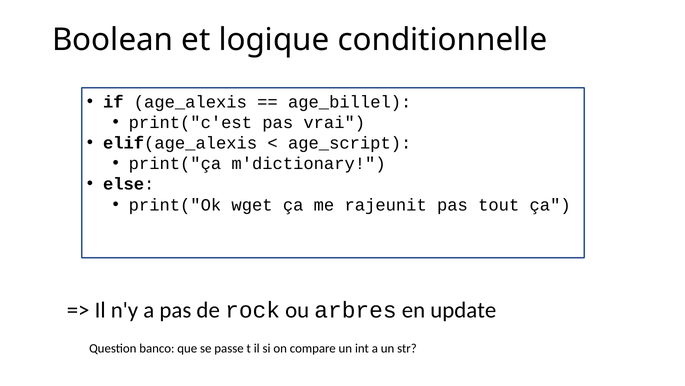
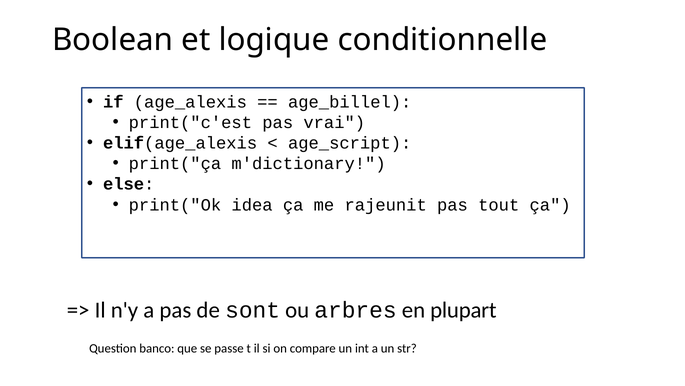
wget: wget -> idea
rock: rock -> sont
update: update -> plupart
